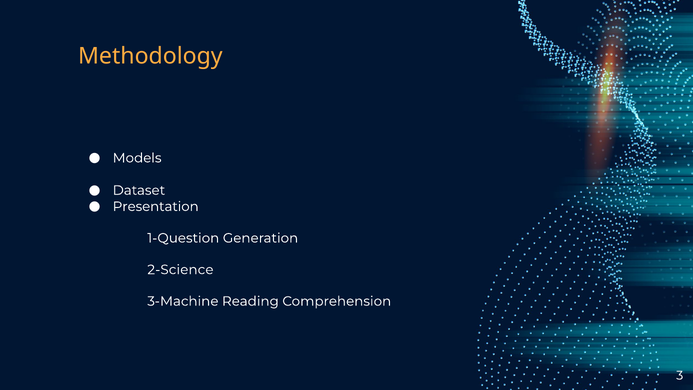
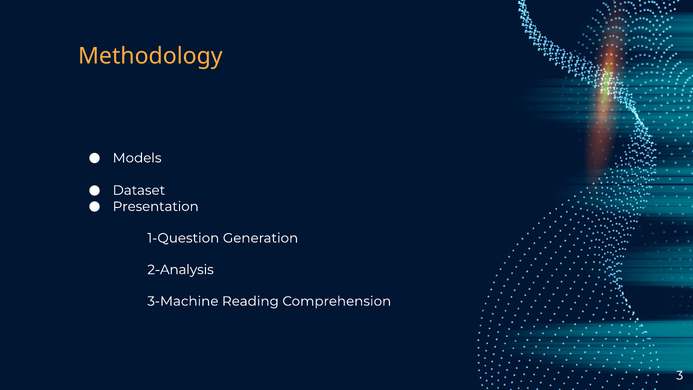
2-Science: 2-Science -> 2-Analysis
